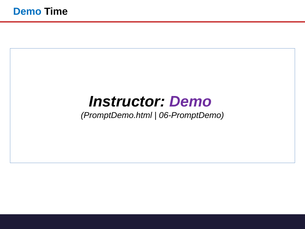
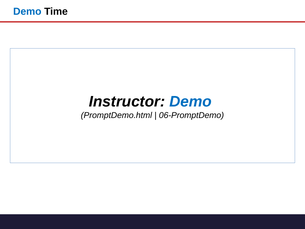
Demo at (191, 101) colour: purple -> blue
